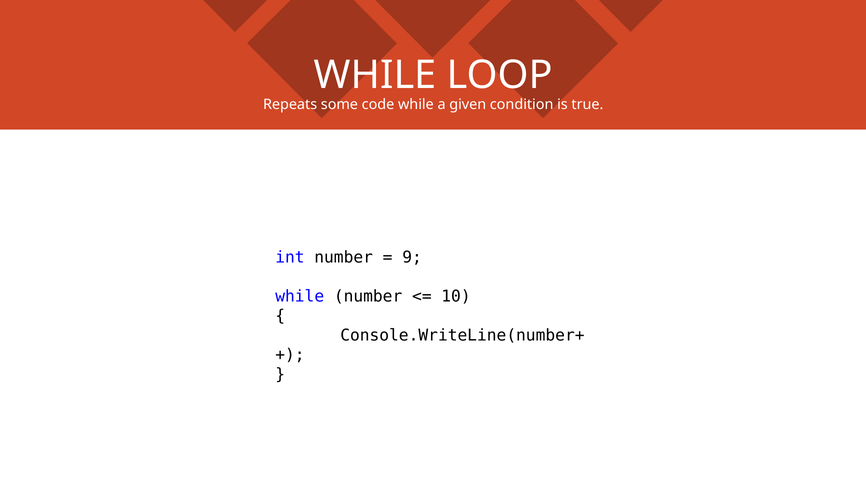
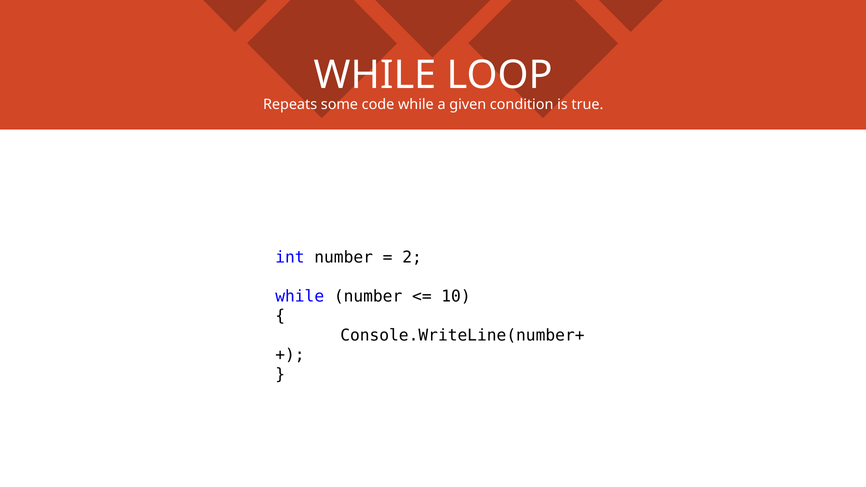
9: 9 -> 2
